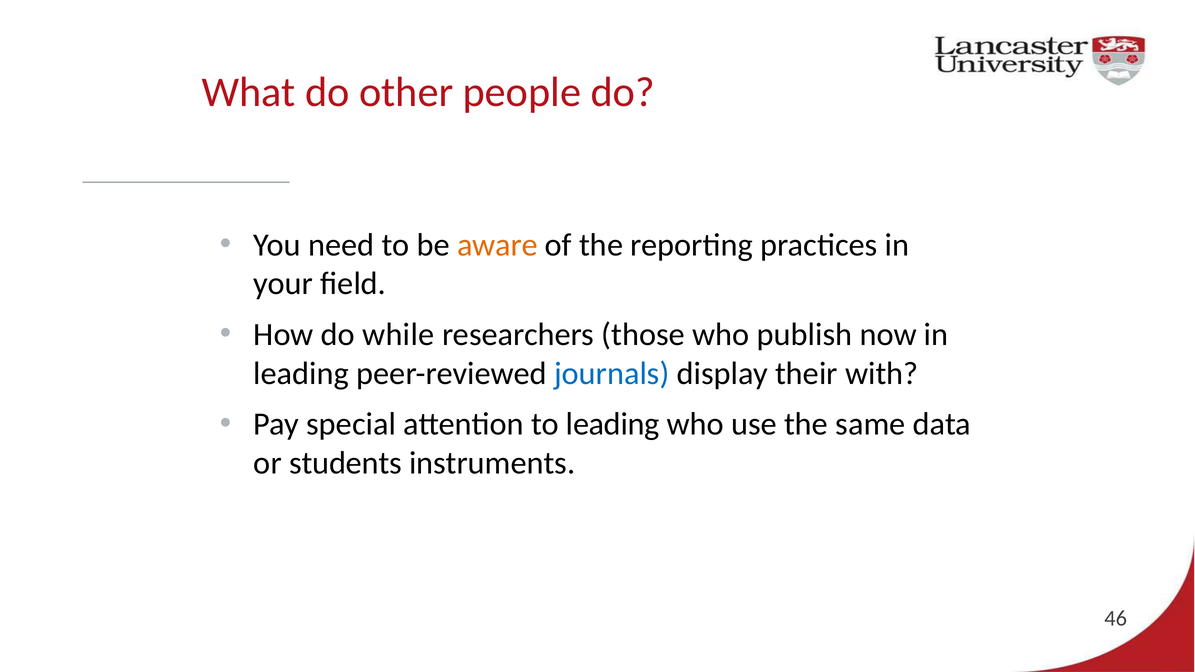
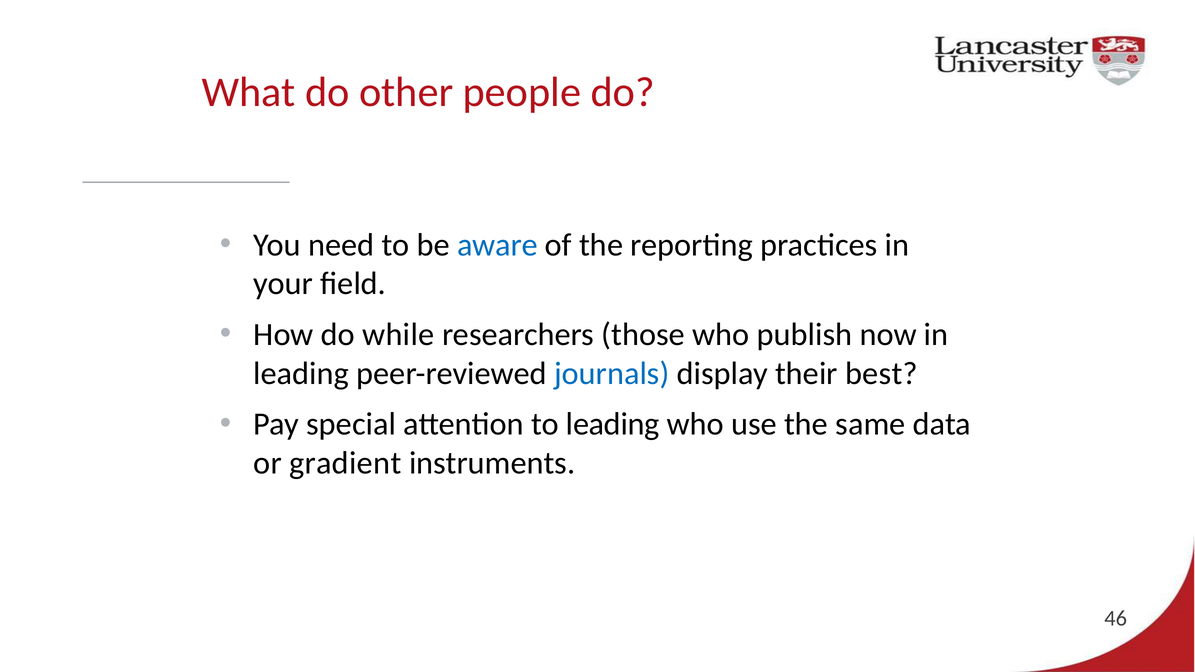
aware colour: orange -> blue
with: with -> best
students: students -> gradient
